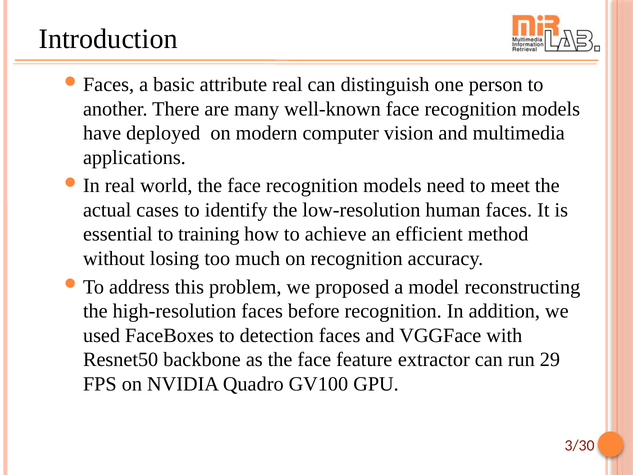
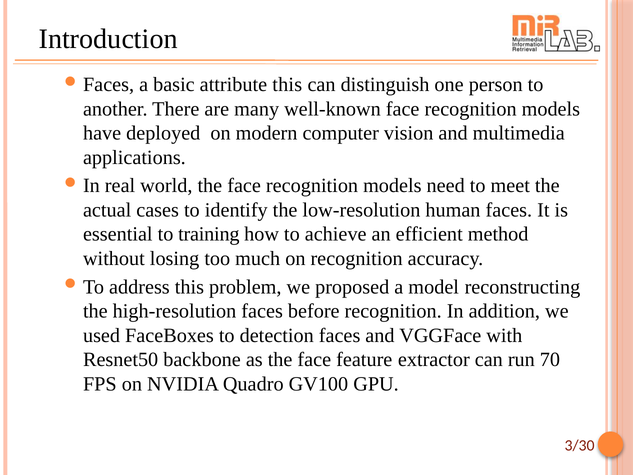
attribute real: real -> this
29: 29 -> 70
